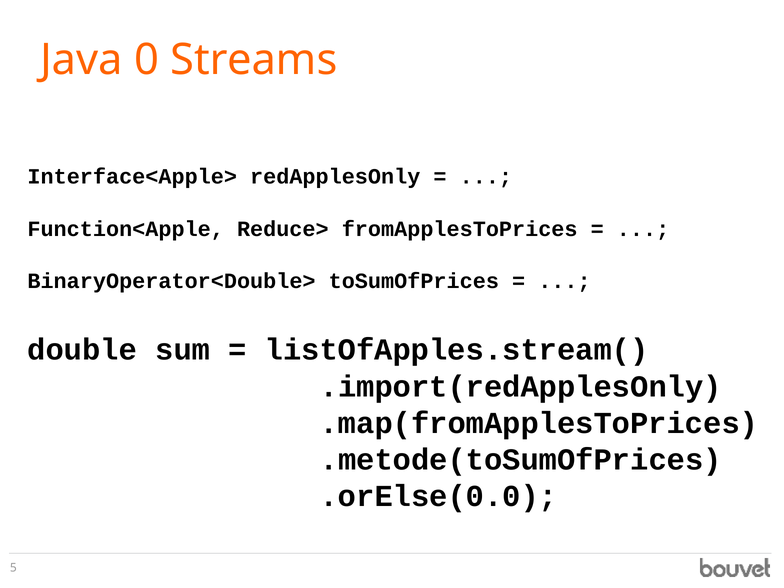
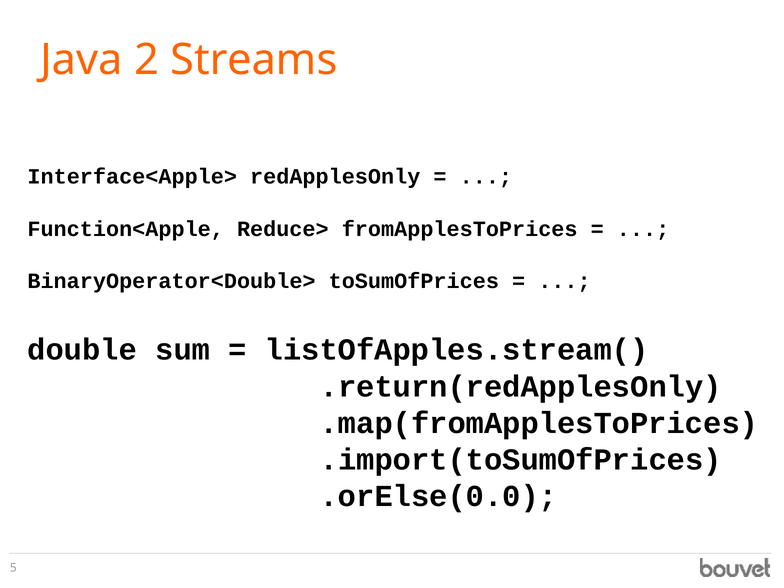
0: 0 -> 2
.import(redApplesOnly: .import(redApplesOnly -> .return(redApplesOnly
.metode(toSumOfPrices: .metode(toSumOfPrices -> .import(toSumOfPrices
